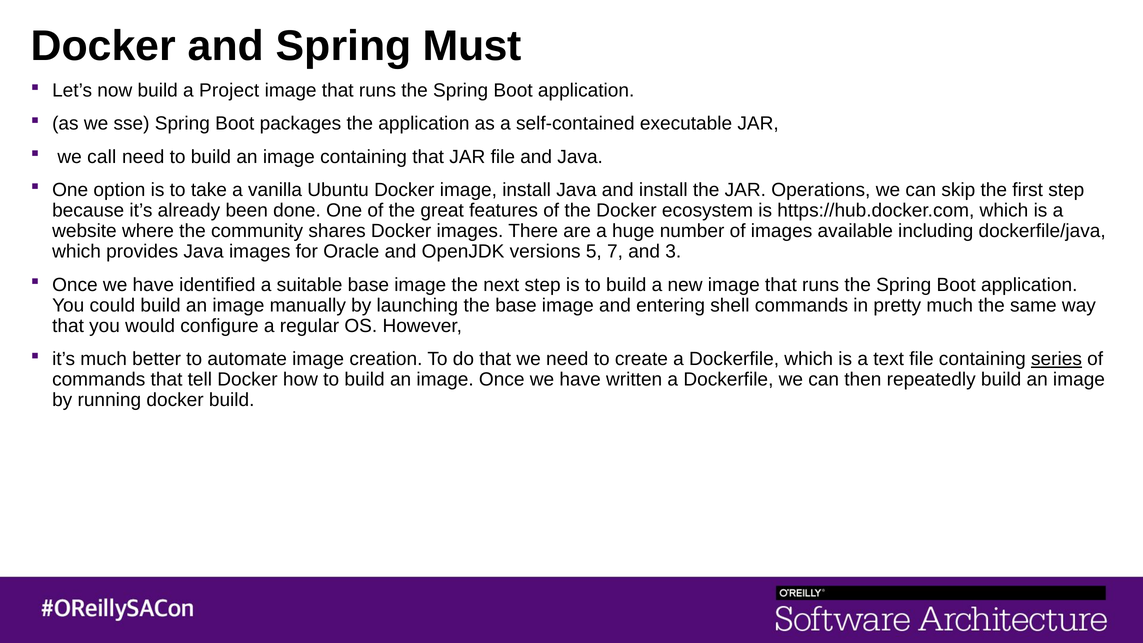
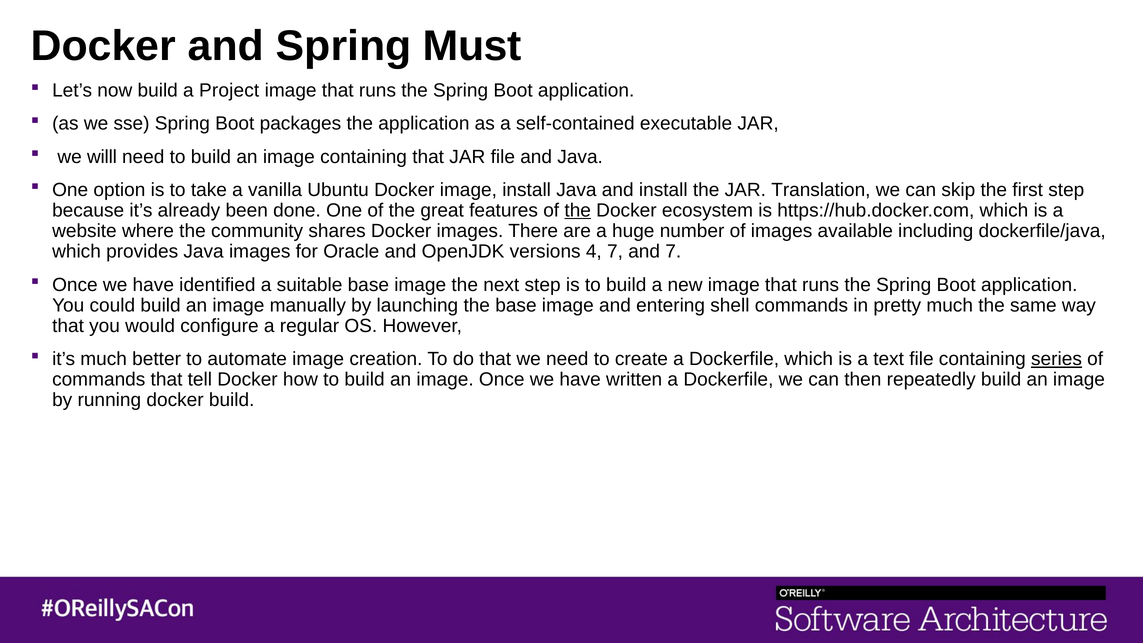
call: call -> willl
Operations: Operations -> Translation
the at (578, 210) underline: none -> present
5: 5 -> 4
and 3: 3 -> 7
